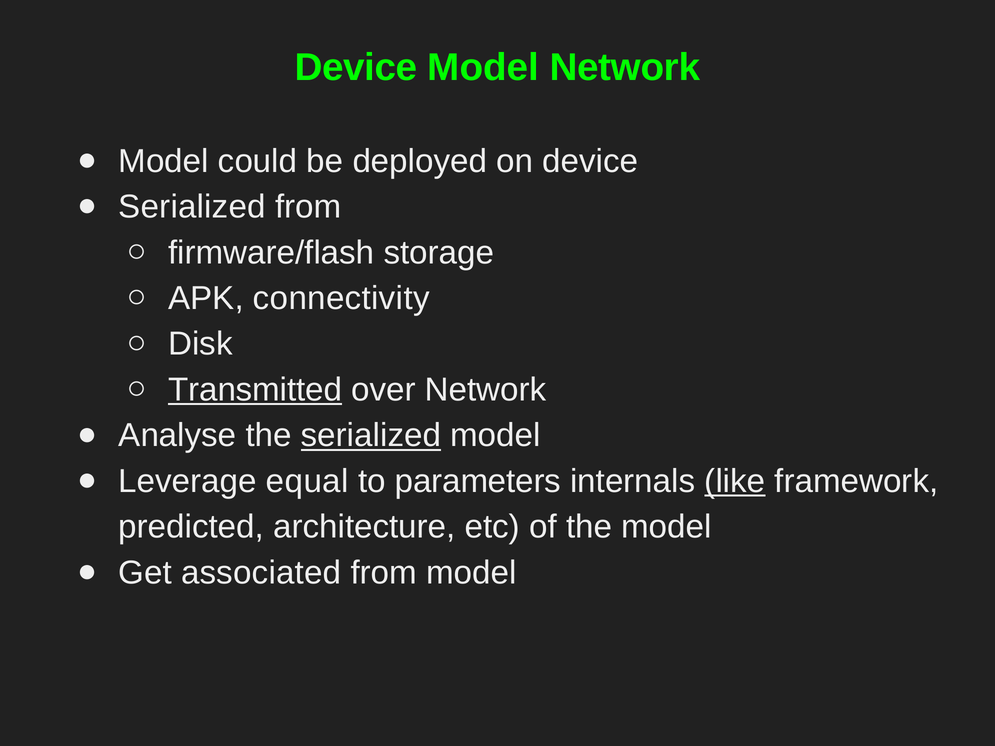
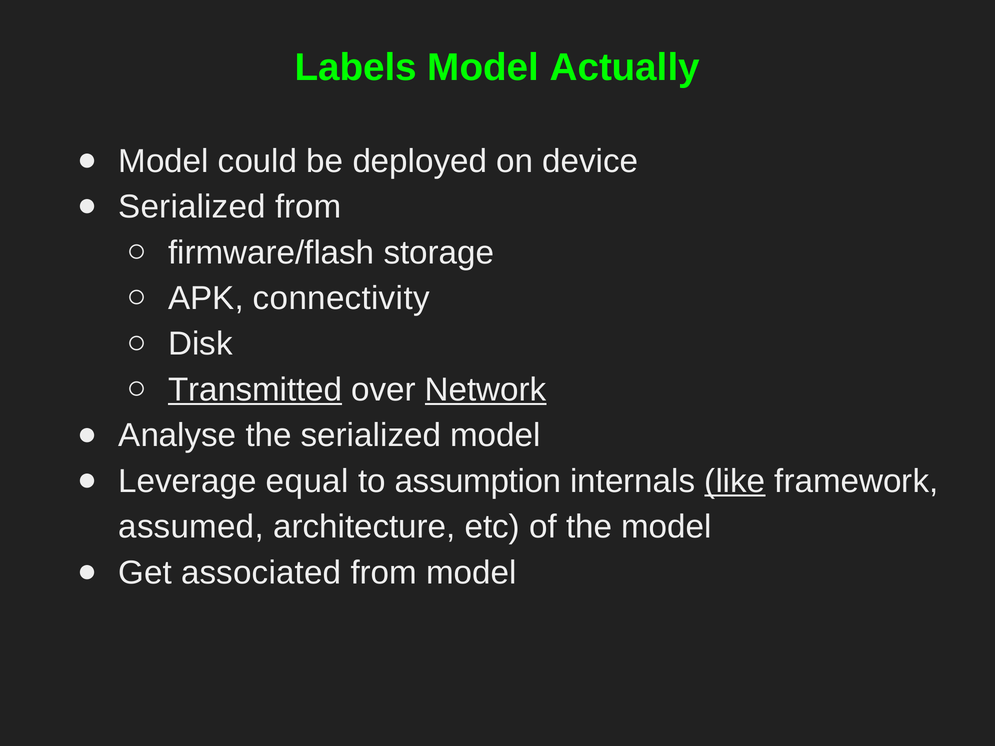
Device at (356, 67): Device -> Labels
Model Network: Network -> Actually
Network at (486, 390) underline: none -> present
serialized at (371, 436) underline: present -> none
parameters: parameters -> assumption
predicted: predicted -> assumed
